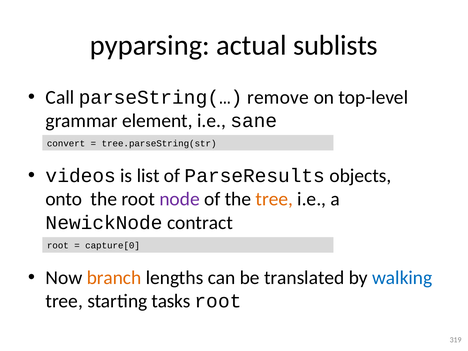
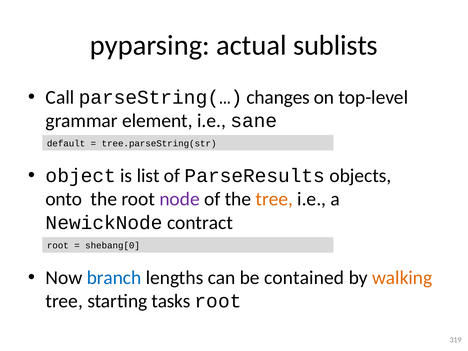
remove: remove -> changes
convert: convert -> default
videos: videos -> object
capture[0: capture[0 -> shebang[0
branch colour: orange -> blue
translated: translated -> contained
walking colour: blue -> orange
